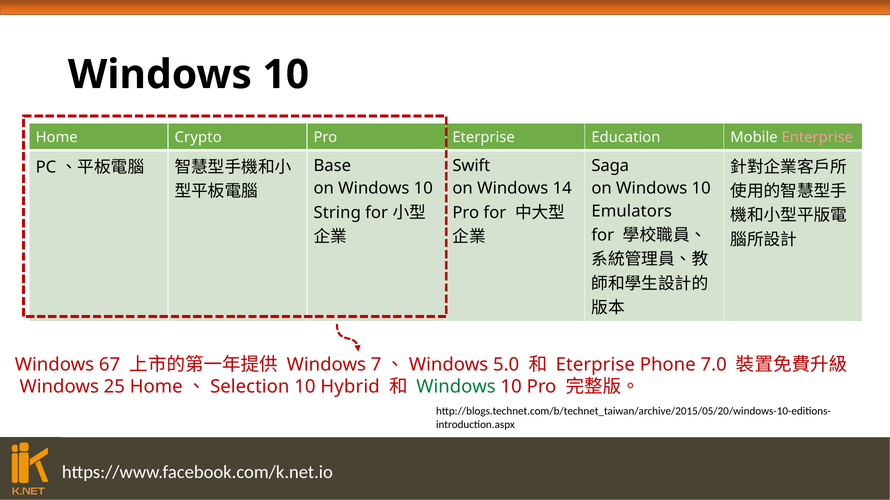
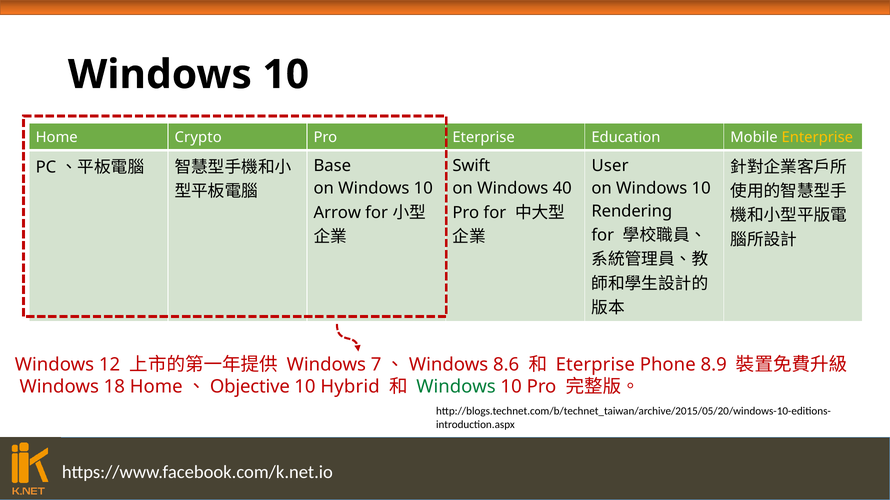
Enterprise colour: pink -> yellow
Saga: Saga -> User
14: 14 -> 40
Emulators: Emulators -> Rendering
String: String -> Arrow
67: 67 -> 12
5.0: 5.0 -> 8.6
7.0: 7.0 -> 8.9
25: 25 -> 18
Selection: Selection -> Objective
